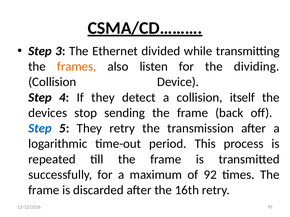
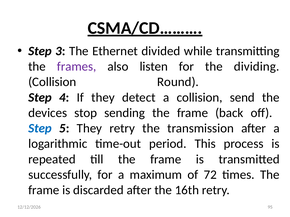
frames colour: orange -> purple
Device: Device -> Round
itself: itself -> send
92: 92 -> 72
